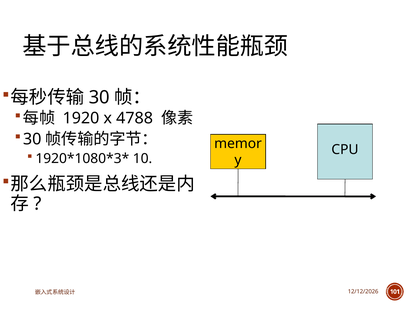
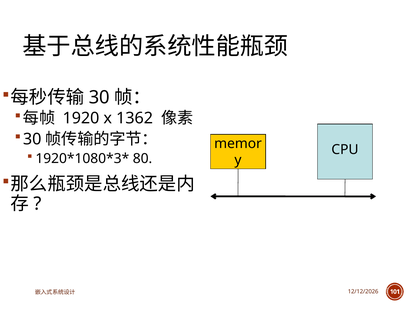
4788: 4788 -> 1362
10: 10 -> 80
